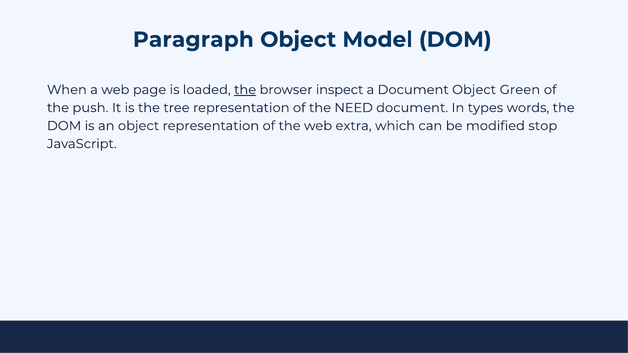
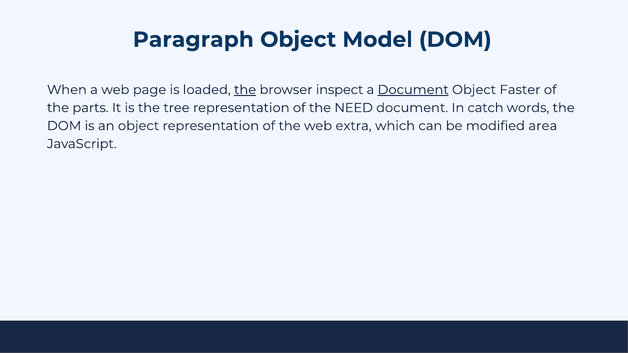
Document at (413, 90) underline: none -> present
Green: Green -> Faster
push: push -> parts
types: types -> catch
stop: stop -> area
